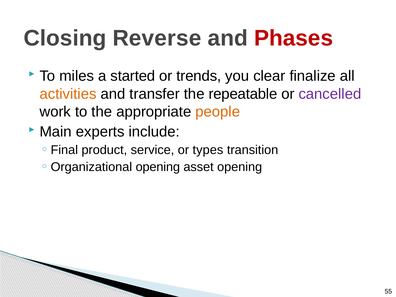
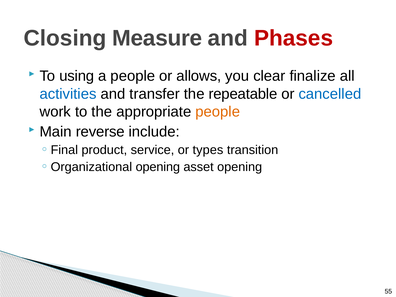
Reverse: Reverse -> Measure
miles: miles -> using
a started: started -> people
trends: trends -> allows
activities colour: orange -> blue
cancelled colour: purple -> blue
experts: experts -> reverse
